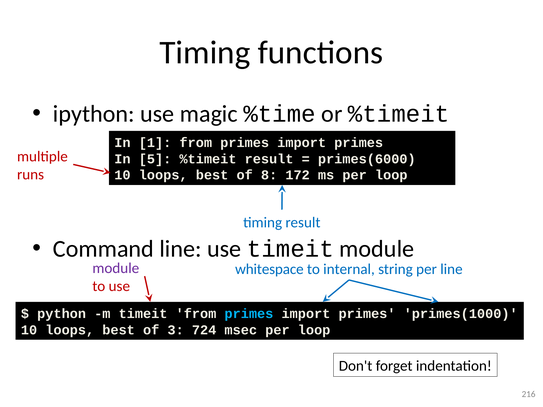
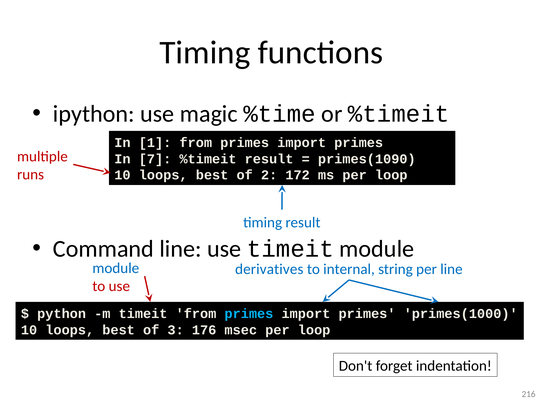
5: 5 -> 7
primes(6000: primes(6000 -> primes(1090
8: 8 -> 2
module at (116, 268) colour: purple -> blue
whitespace: whitespace -> derivatives
724: 724 -> 176
